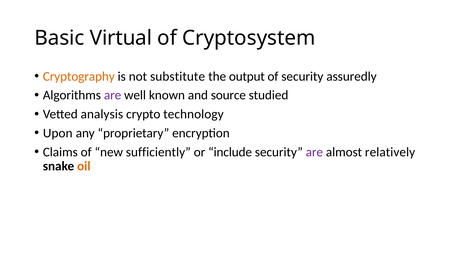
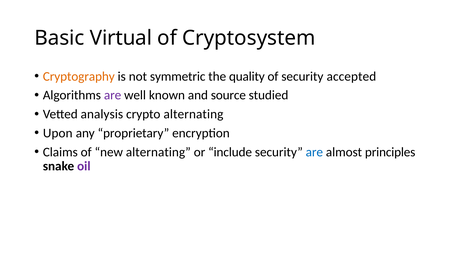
substitute: substitute -> symmetric
output: output -> quality
assuredly: assuredly -> accepted
crypto technology: technology -> alternating
new sufficiently: sufficiently -> alternating
are at (314, 152) colour: purple -> blue
relatively: relatively -> principles
oil colour: orange -> purple
